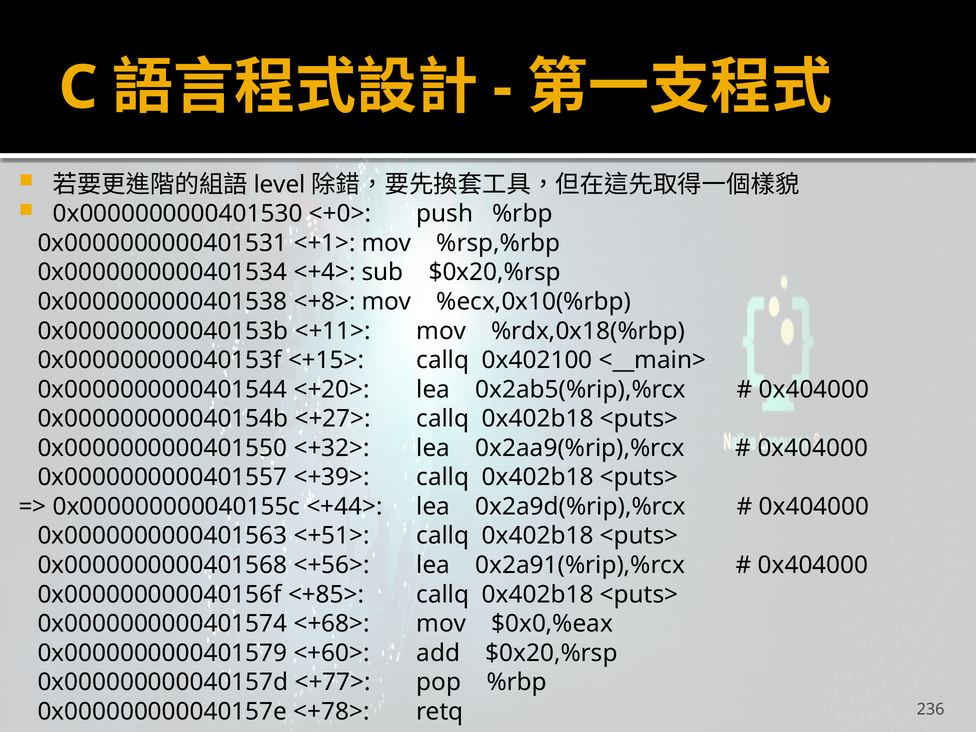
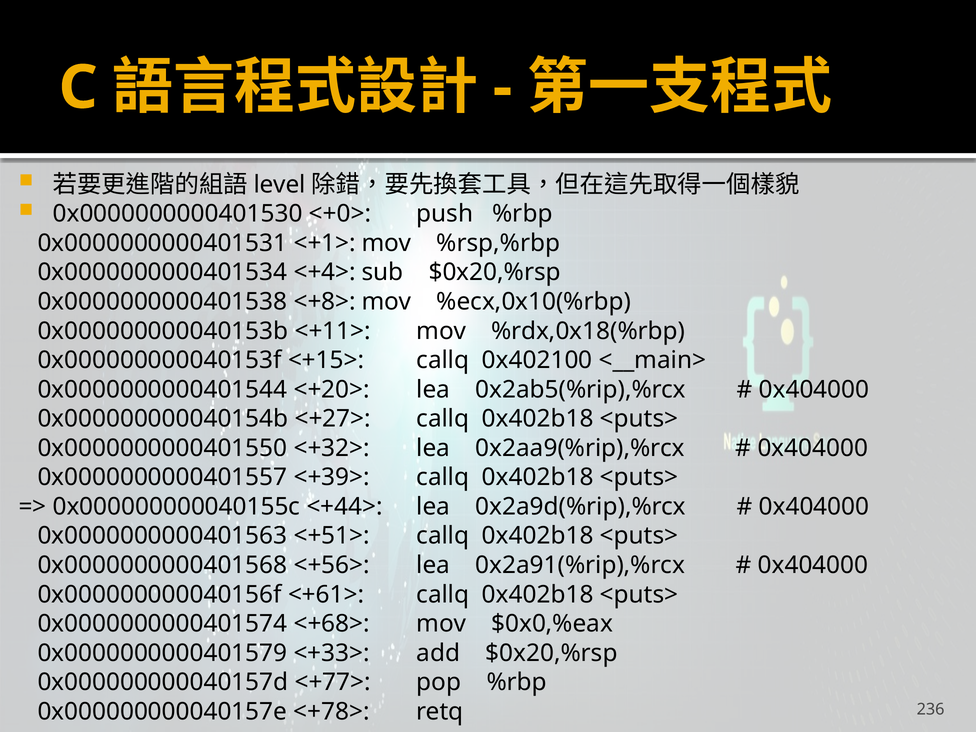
<+85>: <+85> -> <+61>
<+60>: <+60> -> <+33>
